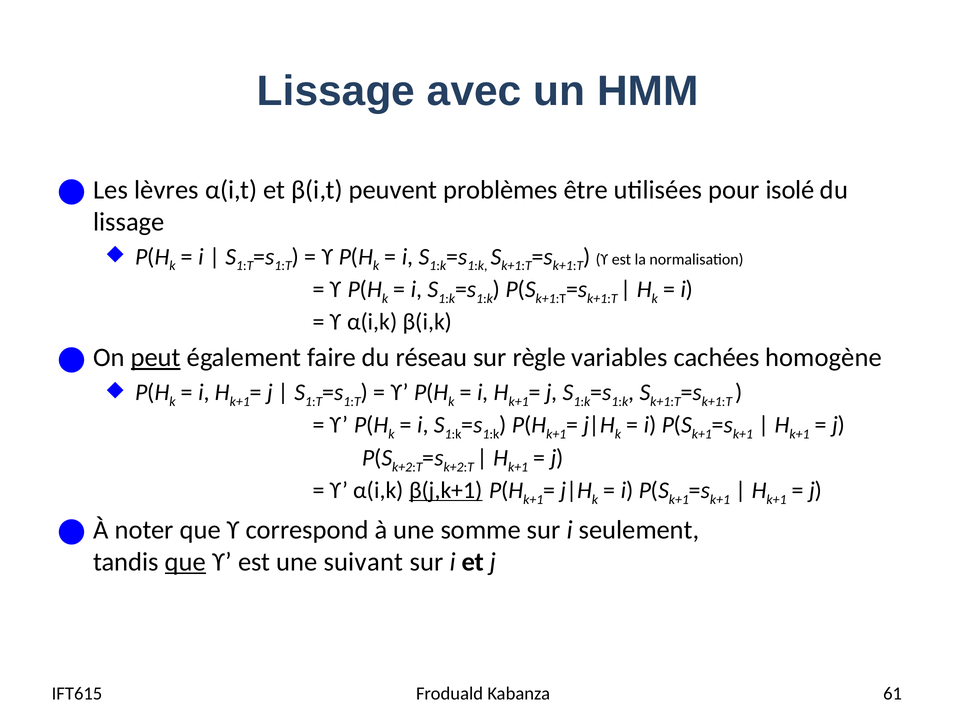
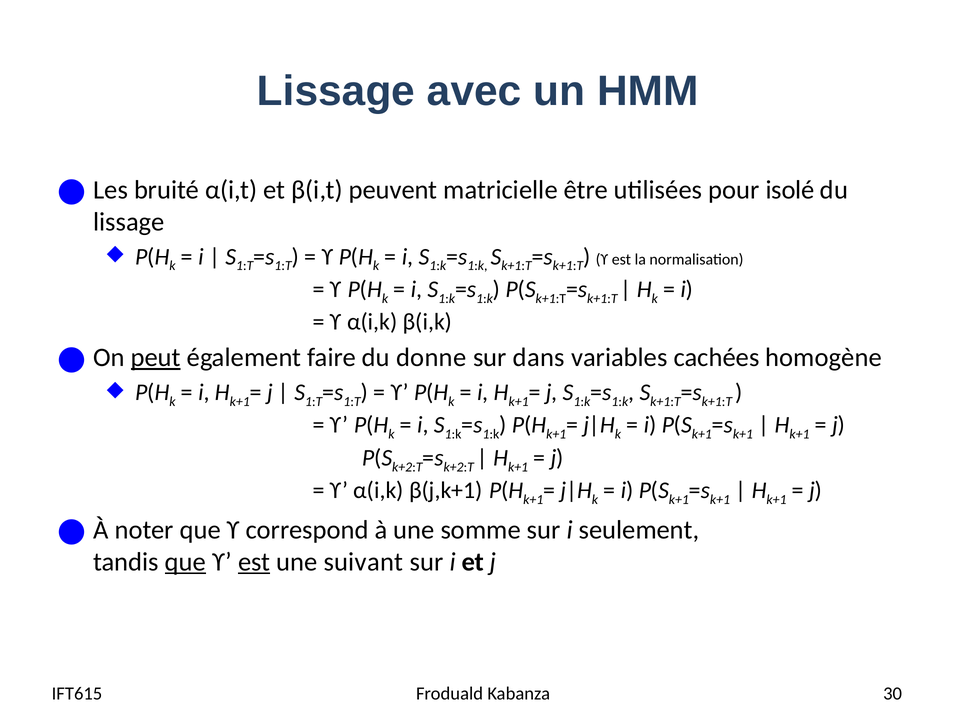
lèvres: lèvres -> bruité
problèmes: problèmes -> matricielle
réseau: réseau -> donne
règle: règle -> dans
β(j,k+1 underline: present -> none
est at (254, 562) underline: none -> present
61: 61 -> 30
